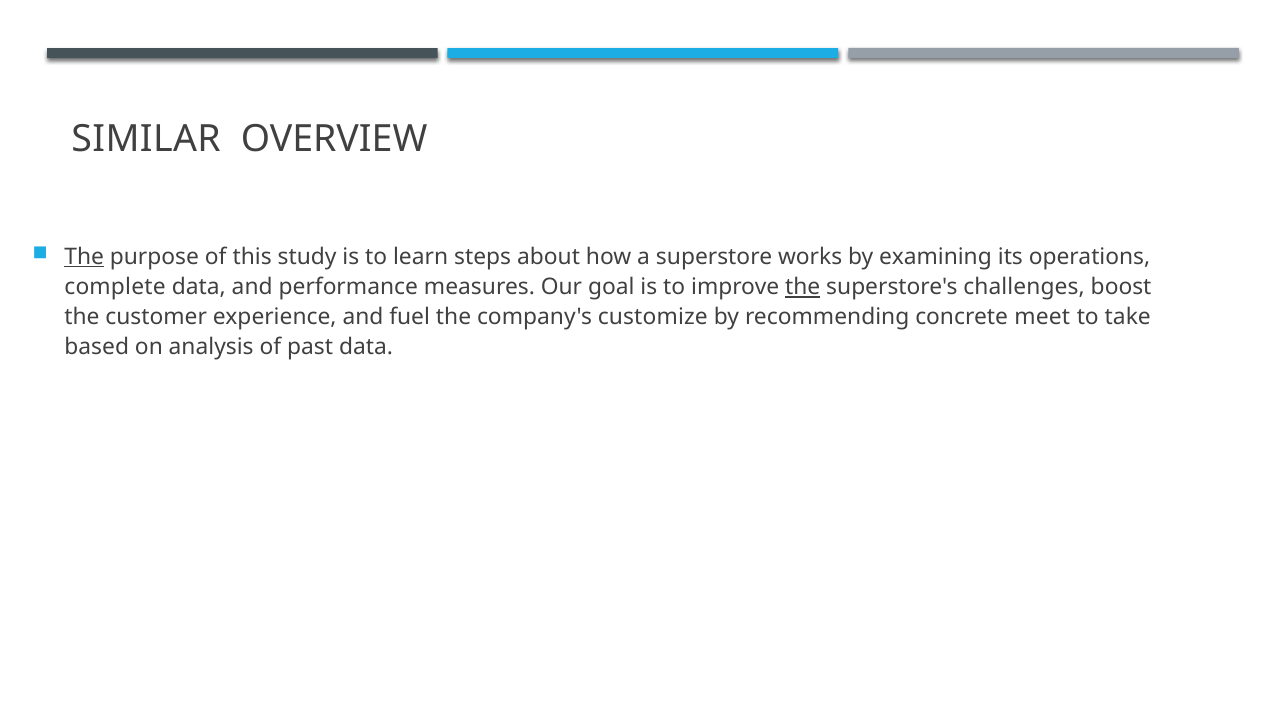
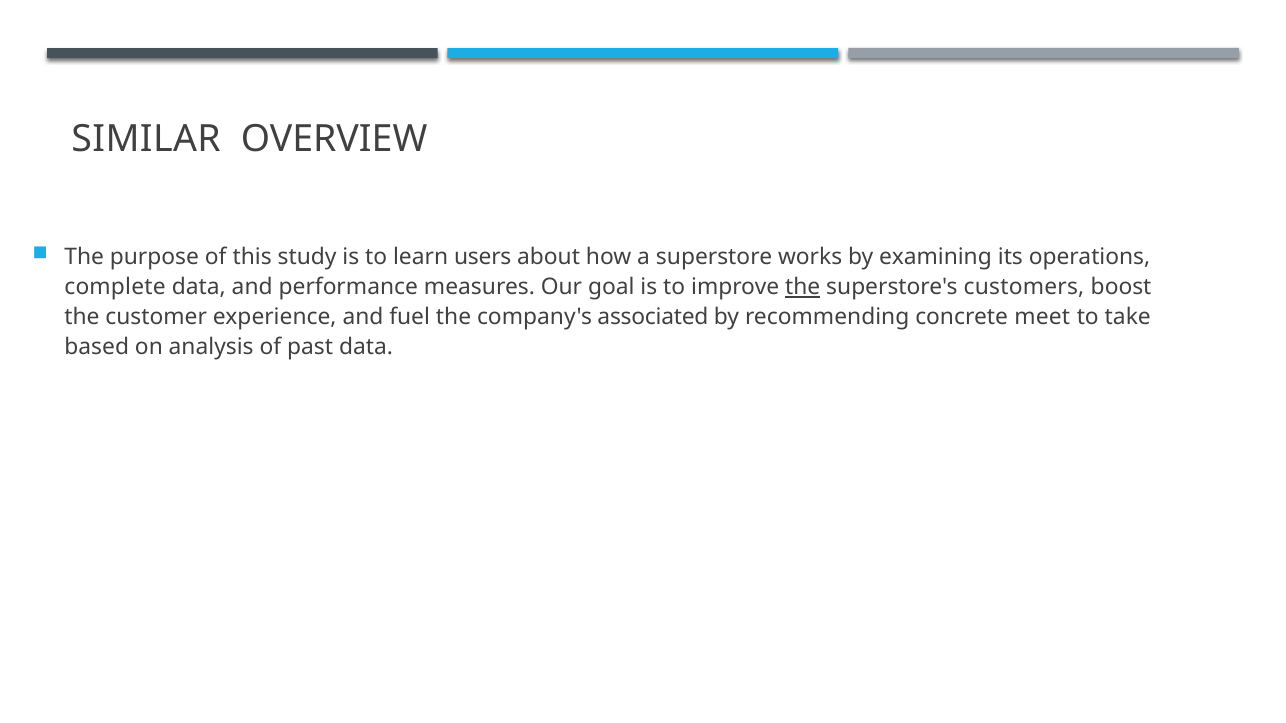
The at (84, 257) underline: present -> none
steps: steps -> users
challenges: challenges -> customers
customize: customize -> associated
